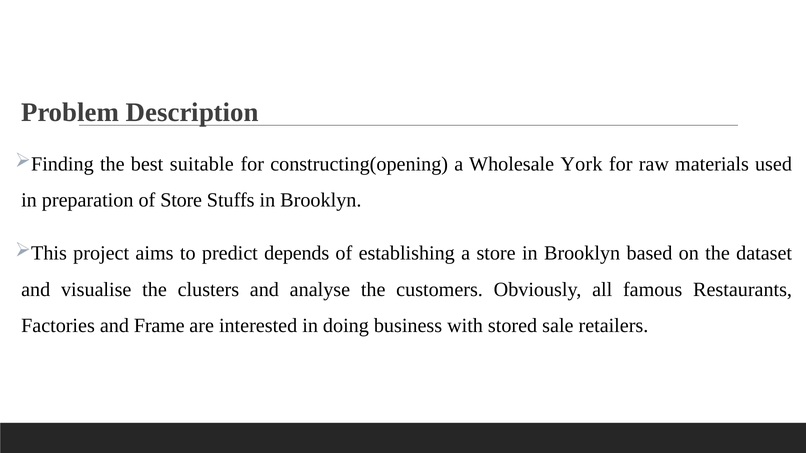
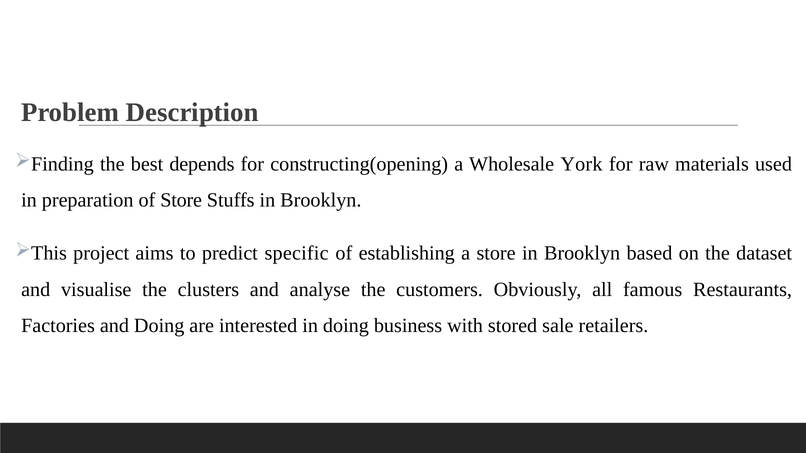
suitable: suitable -> depends
depends: depends -> specific
and Frame: Frame -> Doing
